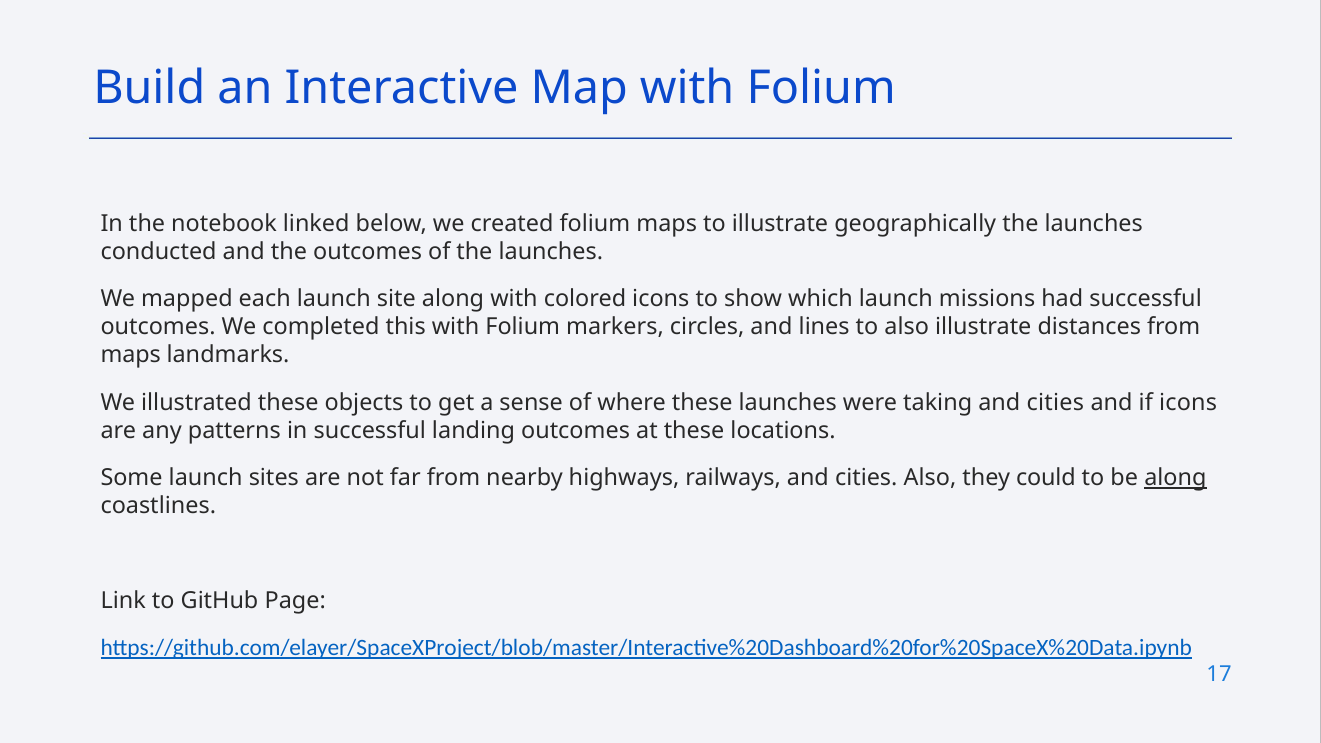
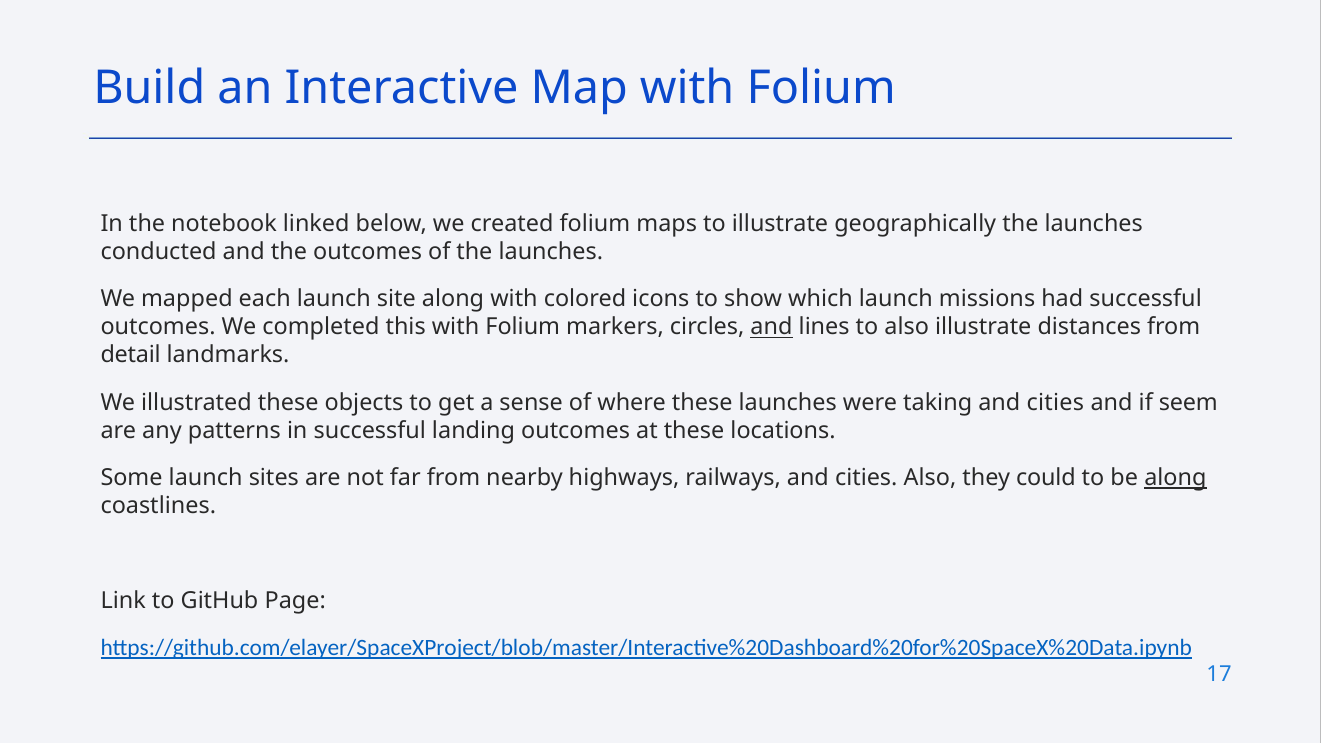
and at (772, 327) underline: none -> present
maps at (131, 355): maps -> detail
if icons: icons -> seem
